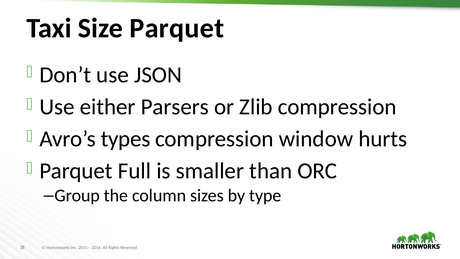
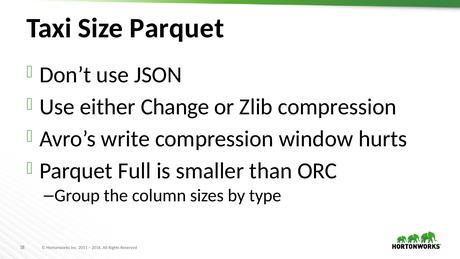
Parsers: Parsers -> Change
types: types -> write
